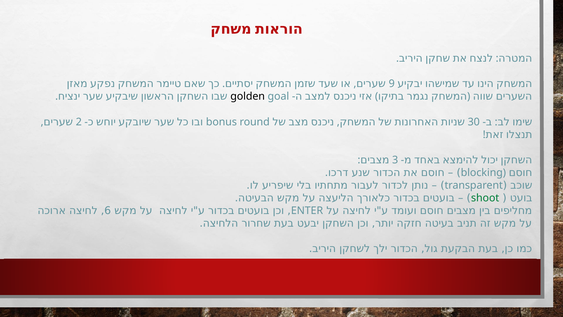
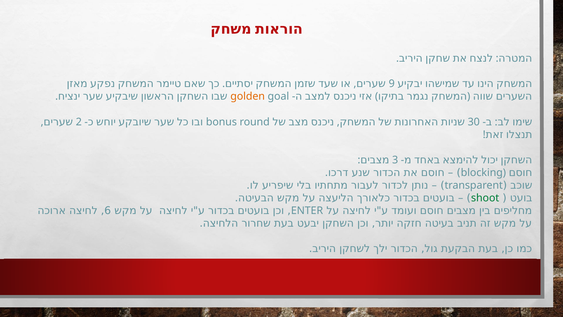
golden colour: black -> orange
